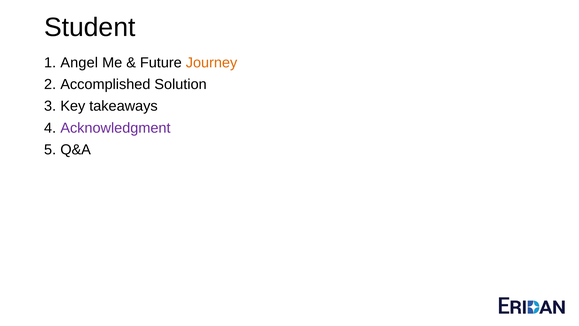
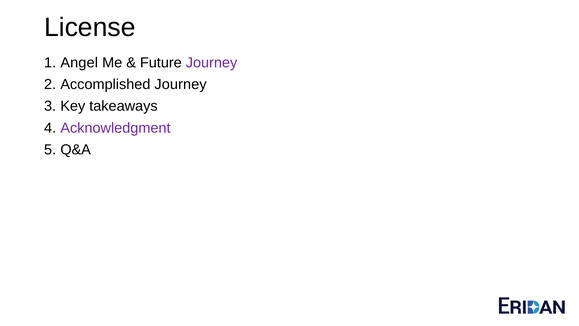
Student: Student -> License
Journey at (212, 63) colour: orange -> purple
Accomplished Solution: Solution -> Journey
